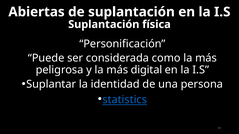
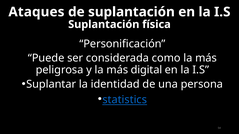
Abiertas: Abiertas -> Ataques
